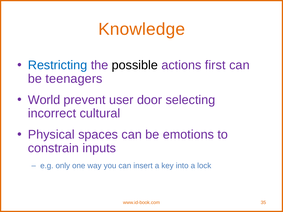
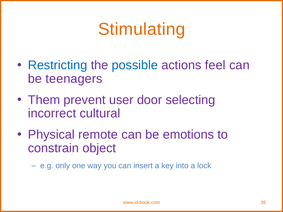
Knowledge: Knowledge -> Stimulating
possible colour: black -> blue
first: first -> feel
World: World -> Them
spaces: spaces -> remote
inputs: inputs -> object
